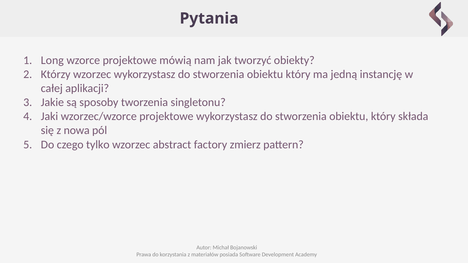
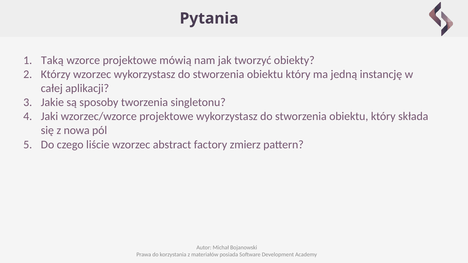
Long: Long -> Taką
tylko: tylko -> liście
